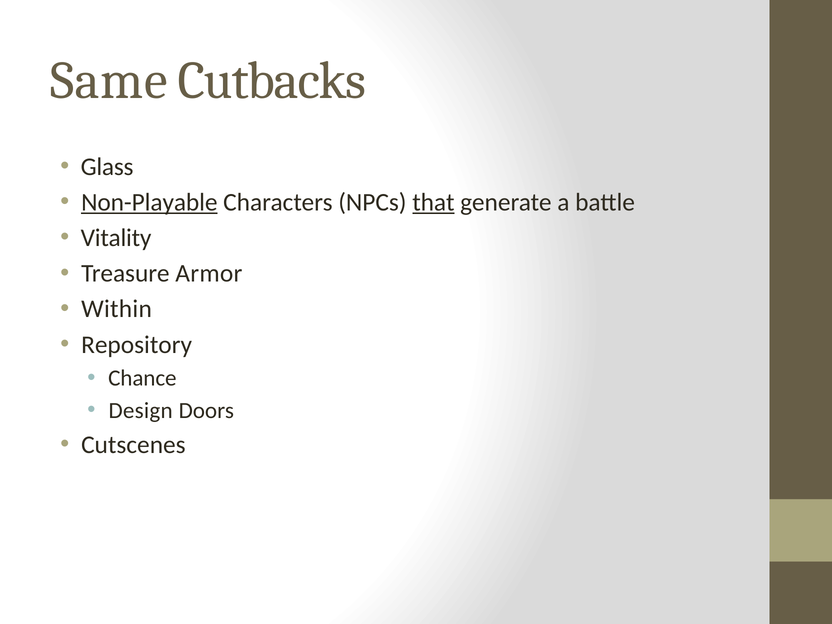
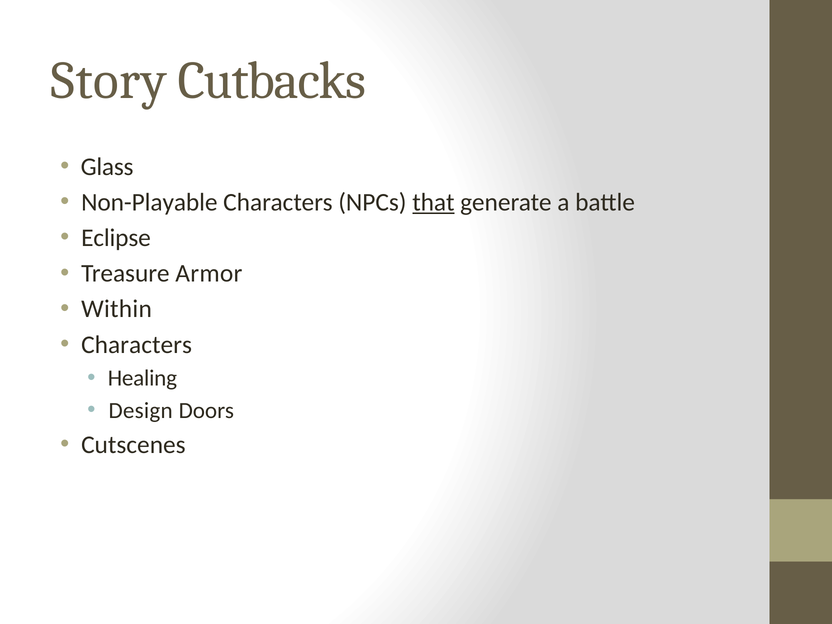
Same: Same -> Story
Non-Playable underline: present -> none
Vitality: Vitality -> Eclipse
Repository at (137, 345): Repository -> Characters
Chance: Chance -> Healing
